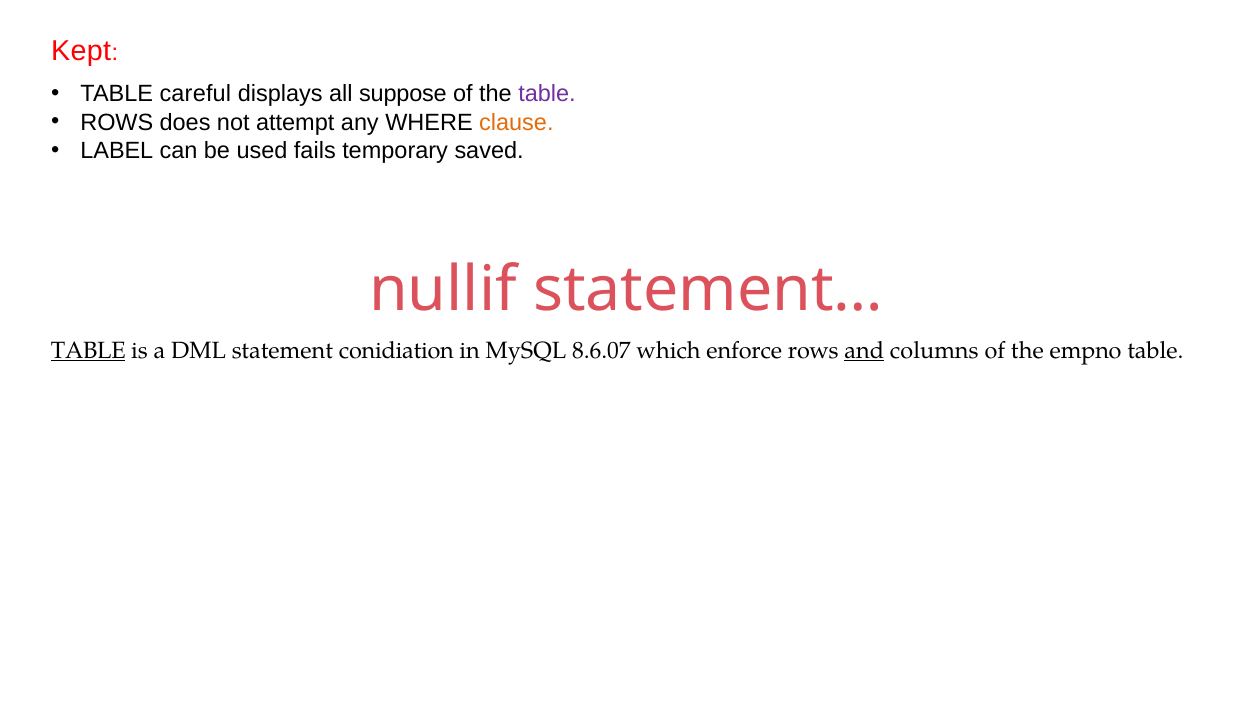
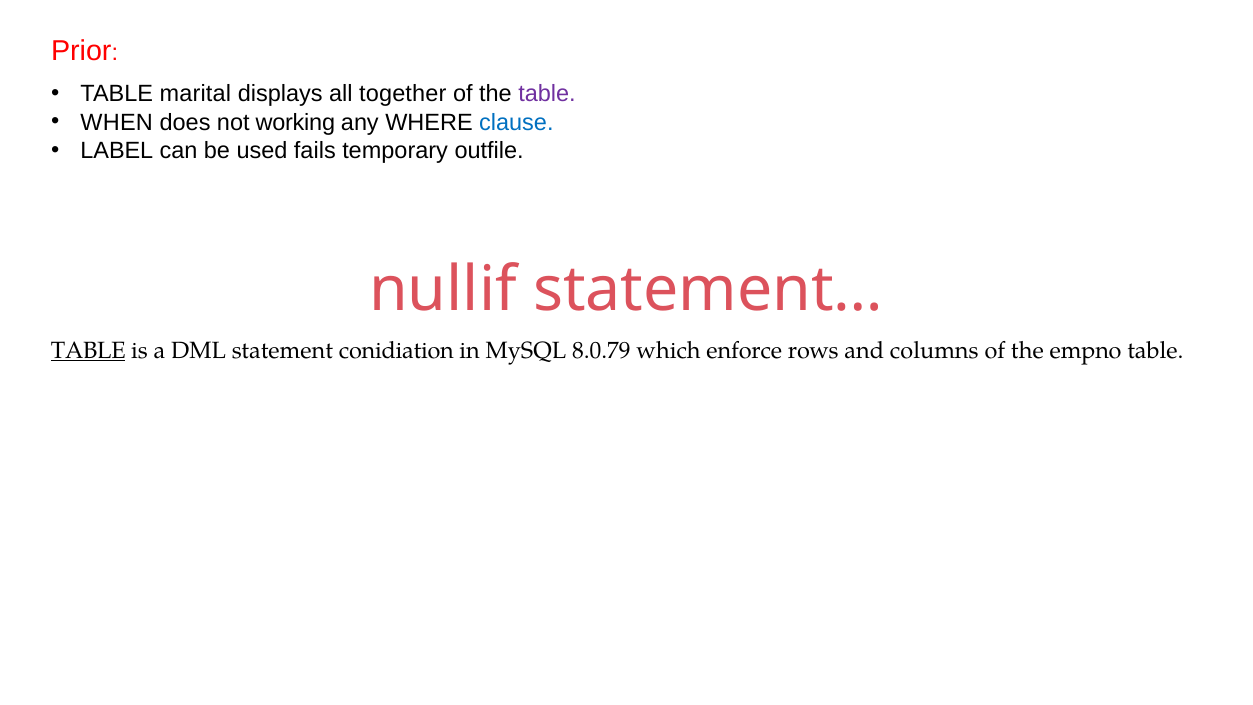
Kept: Kept -> Prior
careful: careful -> marital
suppose: suppose -> together
ROWS at (117, 122): ROWS -> WHEN
attempt: attempt -> working
clause colour: orange -> blue
saved: saved -> outfile
8.6.07: 8.6.07 -> 8.0.79
and underline: present -> none
